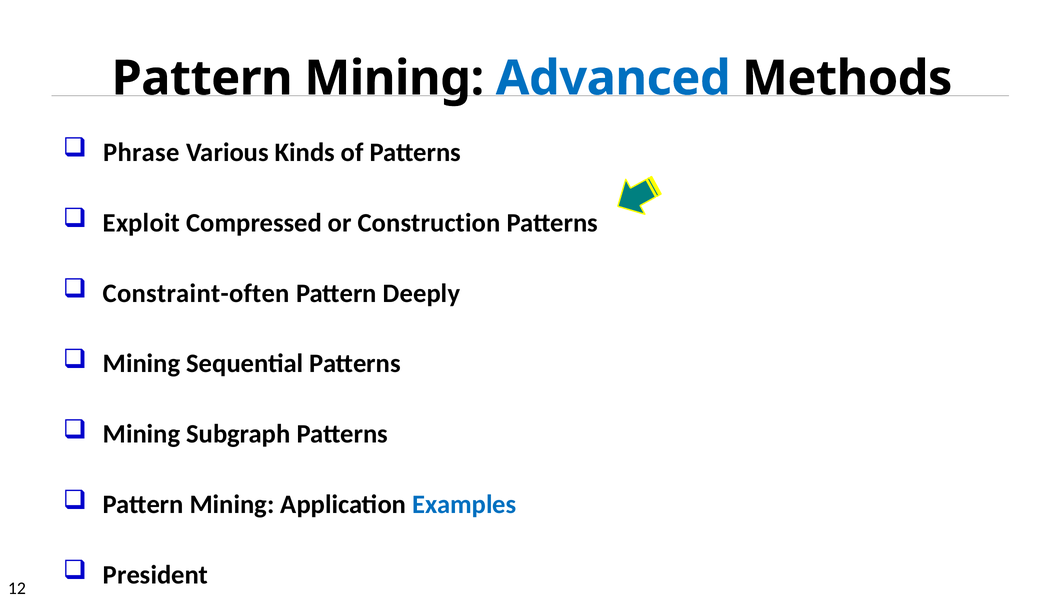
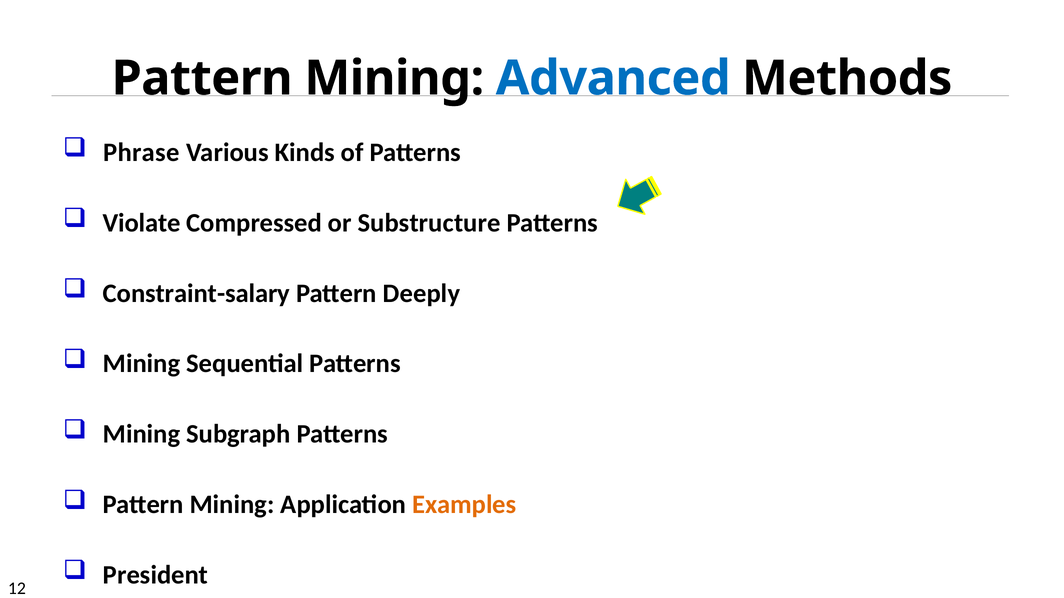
Exploit: Exploit -> Violate
Construction: Construction -> Substructure
Constraint-often: Constraint-often -> Constraint-salary
Examples colour: blue -> orange
